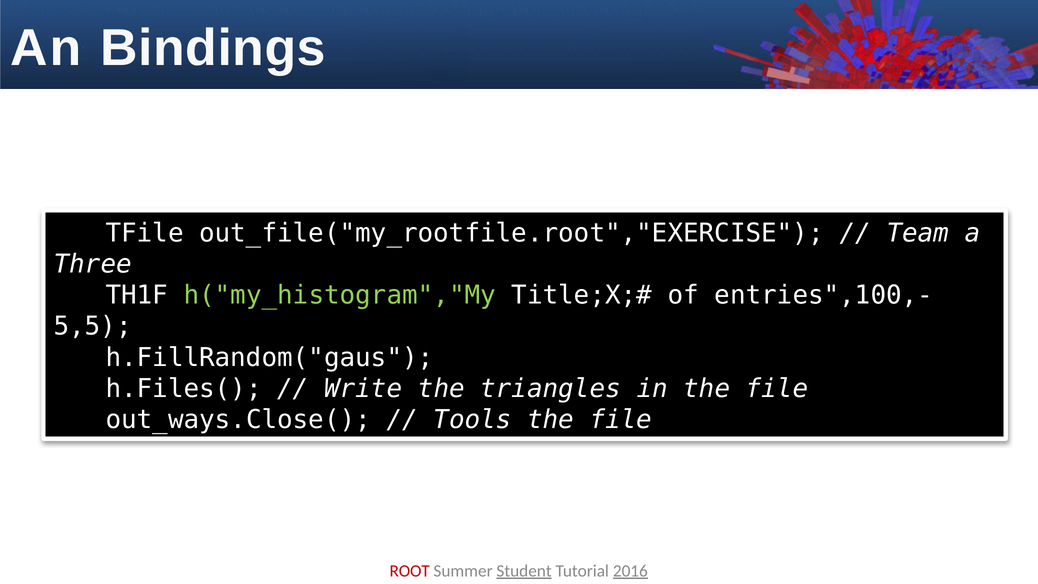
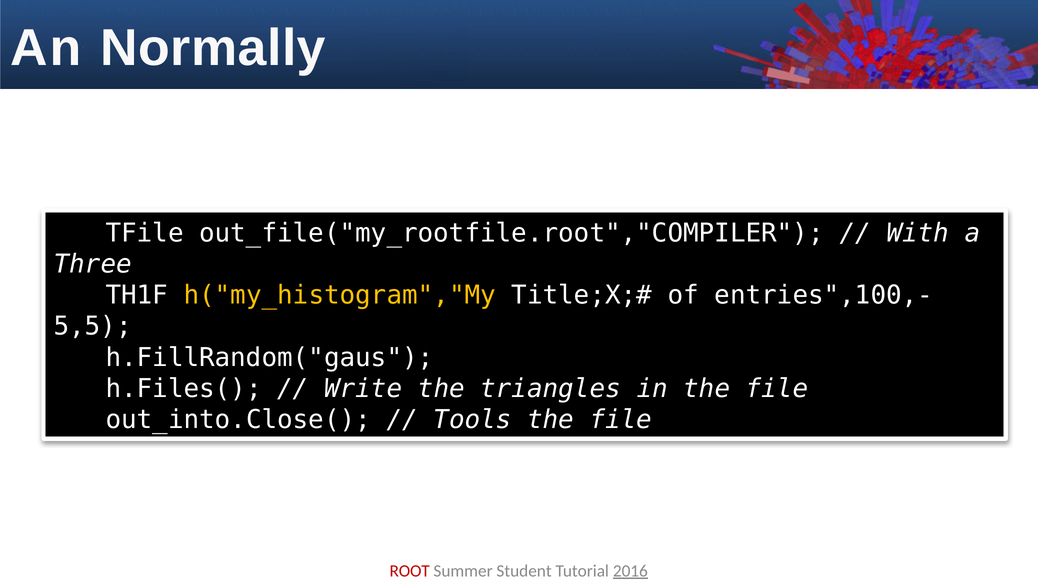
Bindings: Bindings -> Normally
out_file("my_rootfile.root","EXERCISE: out_file("my_rootfile.root","EXERCISE -> out_file("my_rootfile.root","COMPILER
Team: Team -> With
h("my_histogram","My colour: light green -> yellow
out_ways.Close(: out_ways.Close( -> out_into.Close(
Student underline: present -> none
